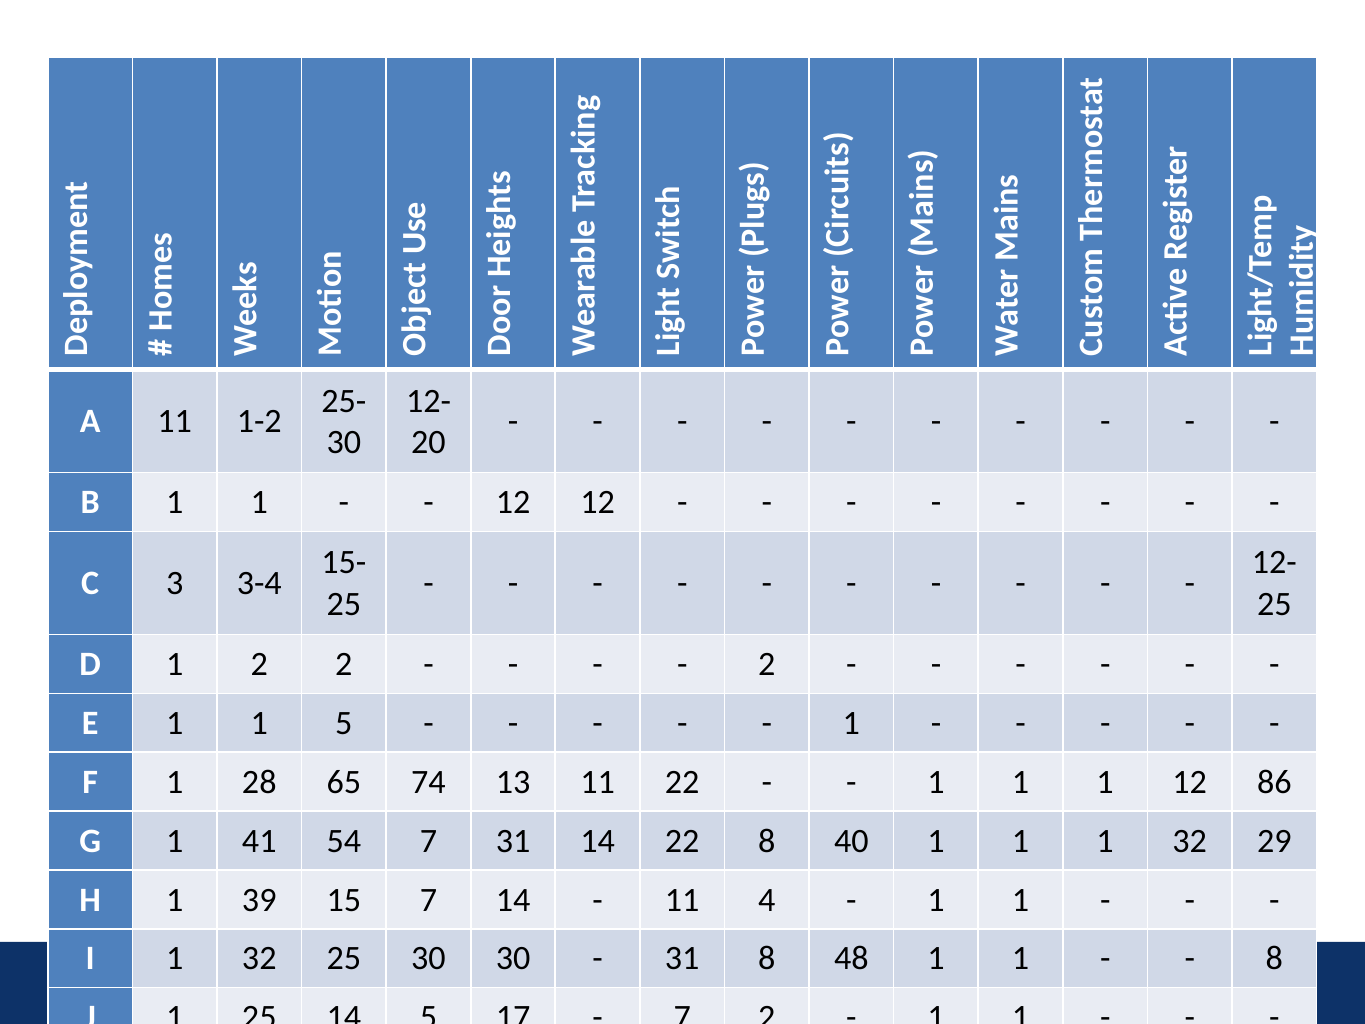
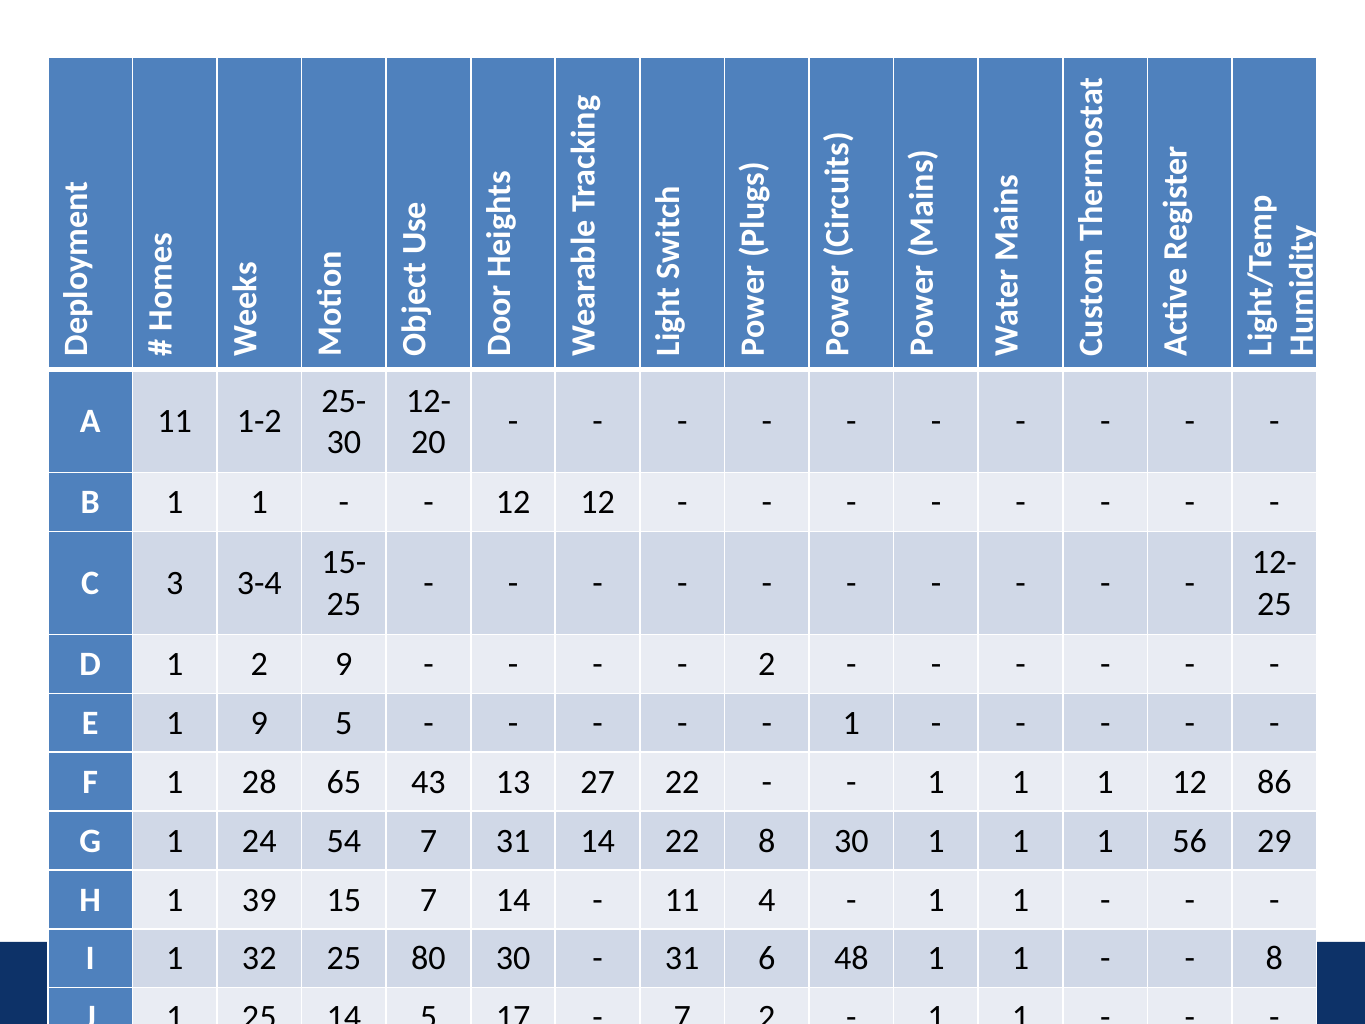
2 2: 2 -> 9
E 1 1: 1 -> 9
74: 74 -> 43
13 11: 11 -> 27
41: 41 -> 24
8 40: 40 -> 30
1 1 32: 32 -> 56
25 30: 30 -> 80
31 8: 8 -> 6
